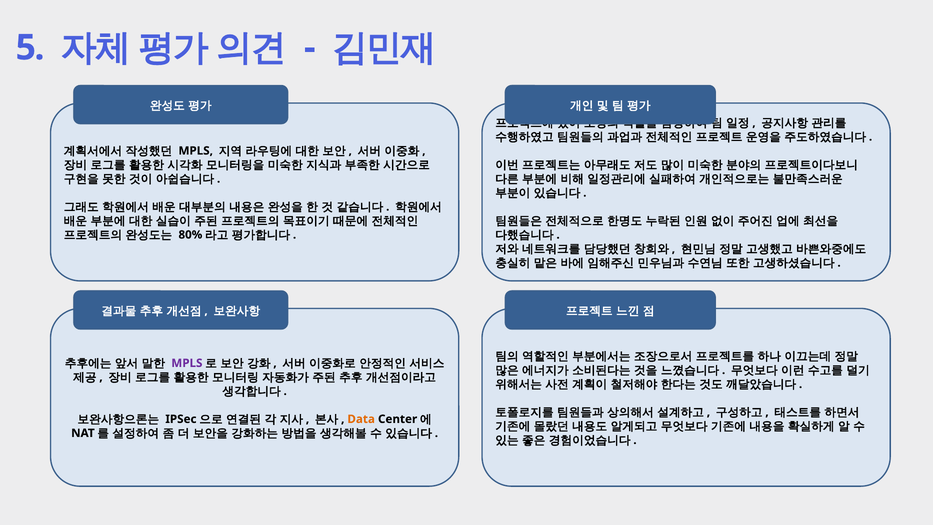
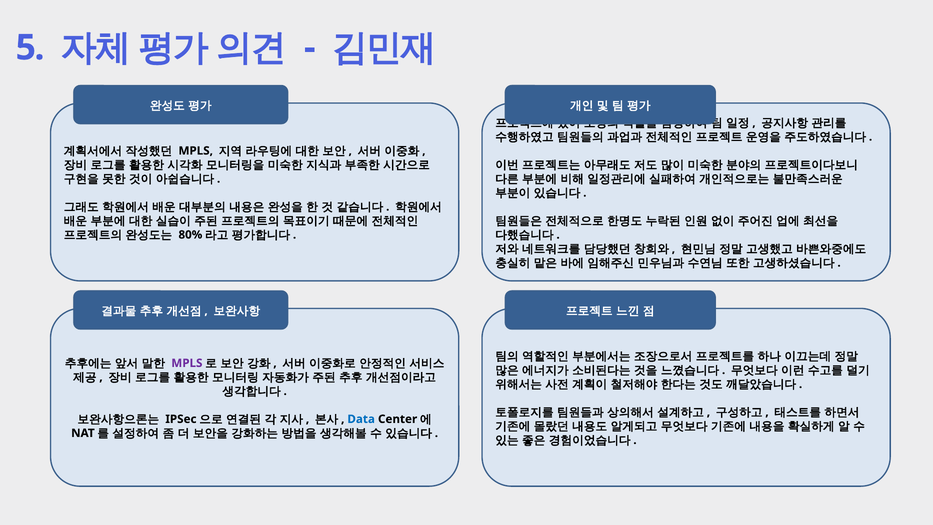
Data colour: orange -> blue
